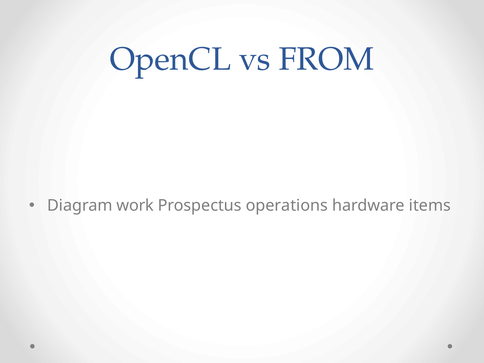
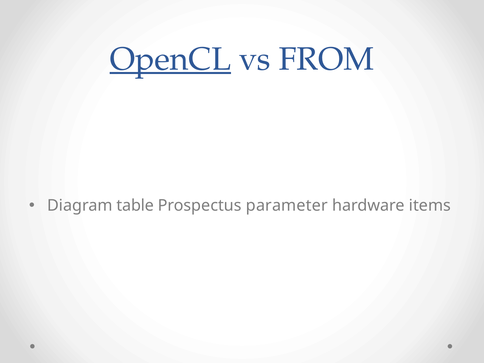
OpenCL underline: none -> present
work: work -> table
operations: operations -> parameter
